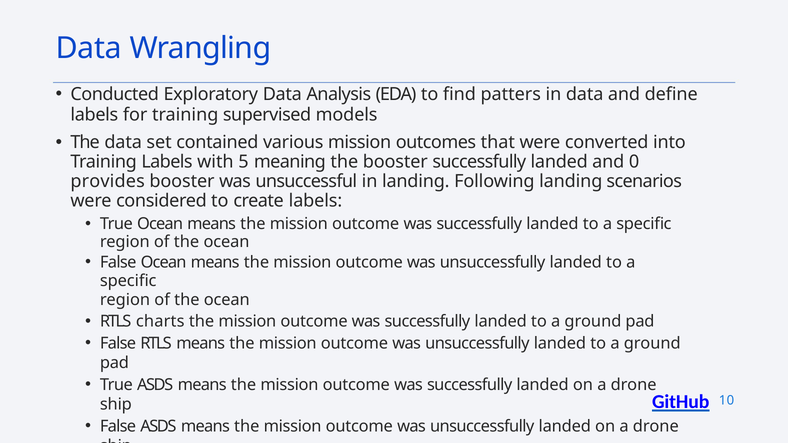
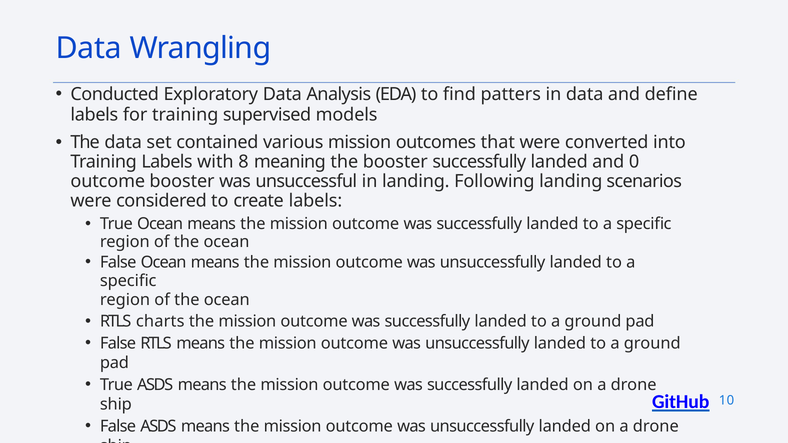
5: 5 -> 8
provides at (108, 181): provides -> outcome
